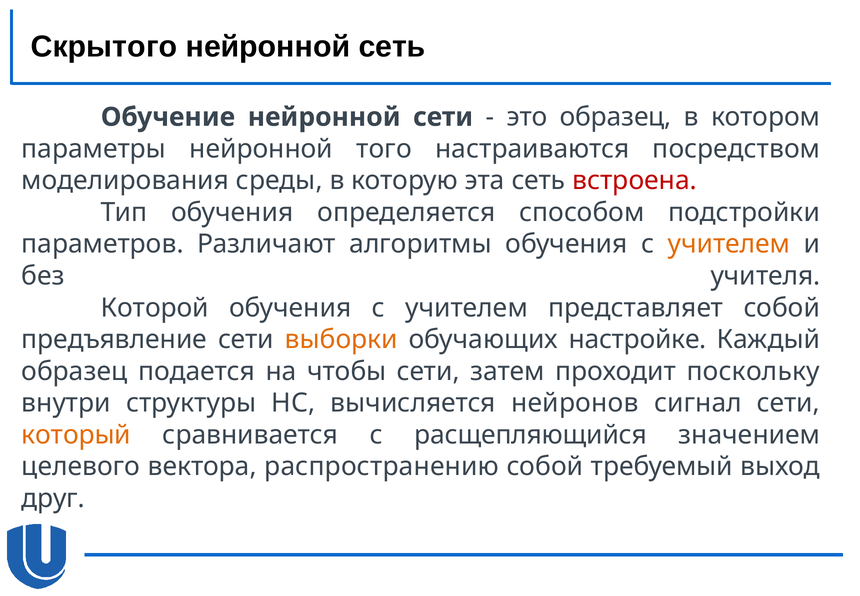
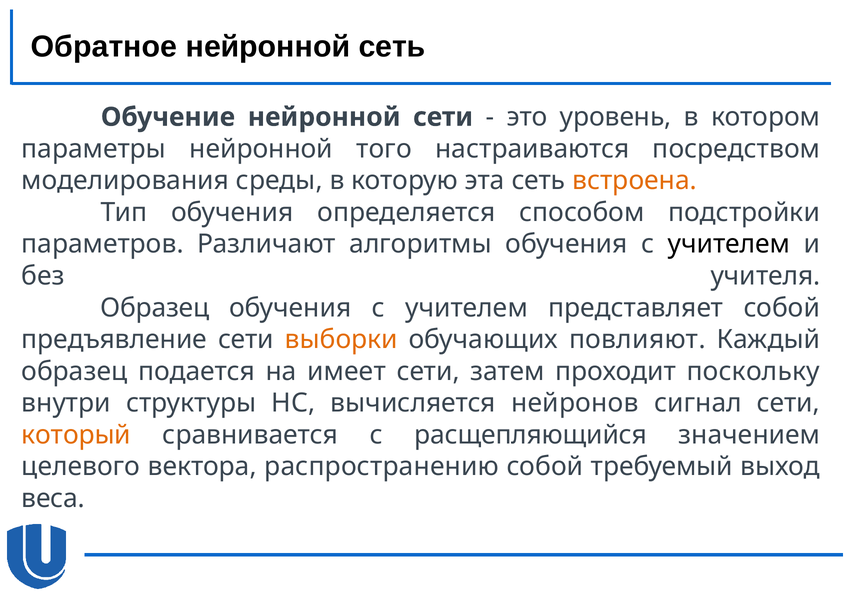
Скрытого: Скрытого -> Обратное
это образец: образец -> уровень
встроена colour: red -> orange
учителем at (729, 244) colour: orange -> black
Которой at (155, 307): Которой -> Образец
настройке: настройке -> повлияют
чтобы: чтобы -> имеет
друг: друг -> веса
